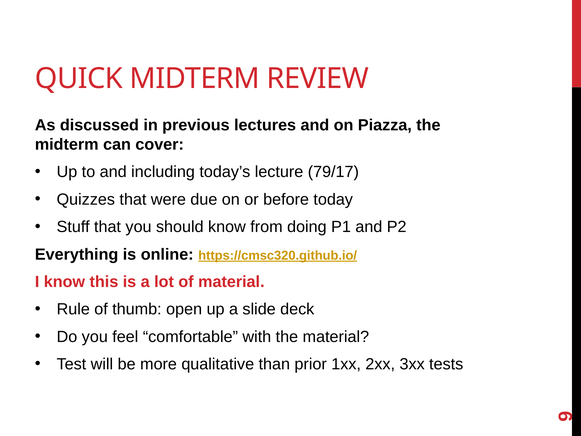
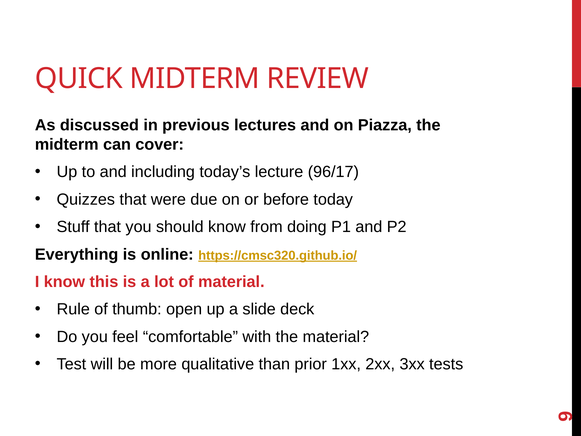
79/17: 79/17 -> 96/17
